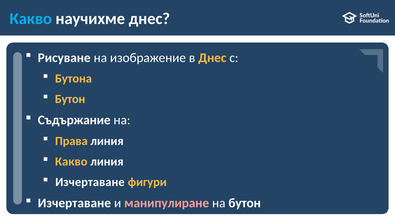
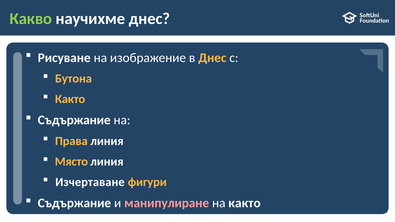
Какво at (31, 19) colour: light blue -> light green
Бутон at (70, 99): Бутон -> Както
Какво at (71, 162): Какво -> Място
Изчертаване at (74, 203): Изчертаване -> Съдържание
на бутон: бутон -> както
